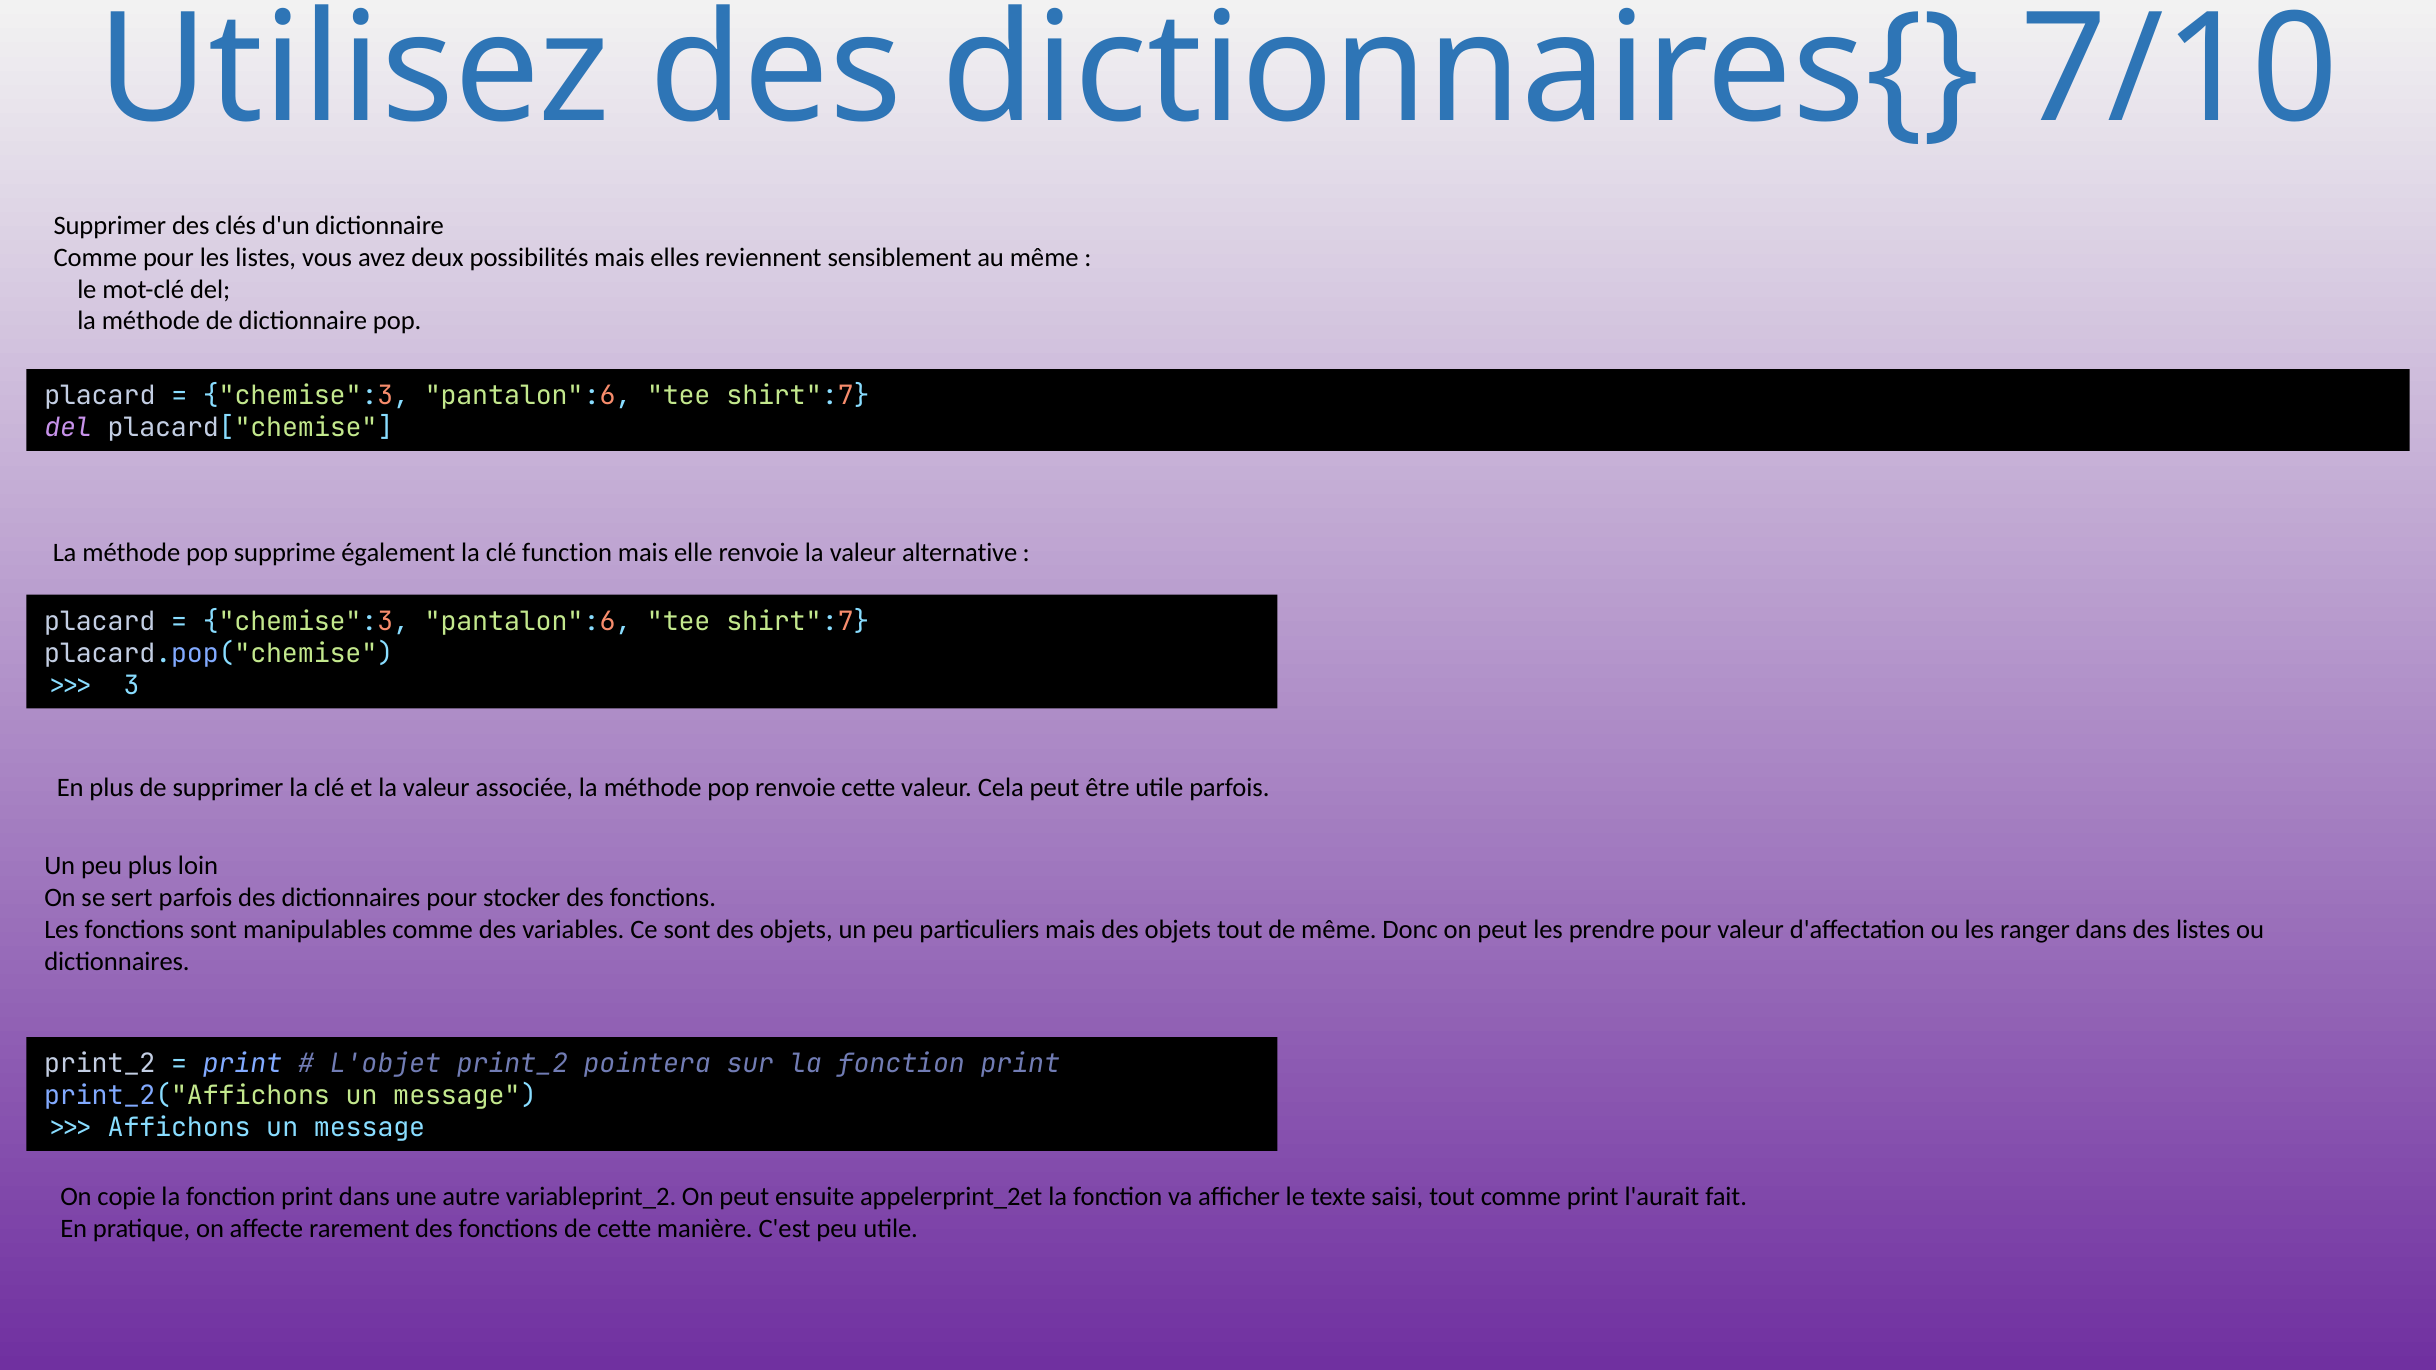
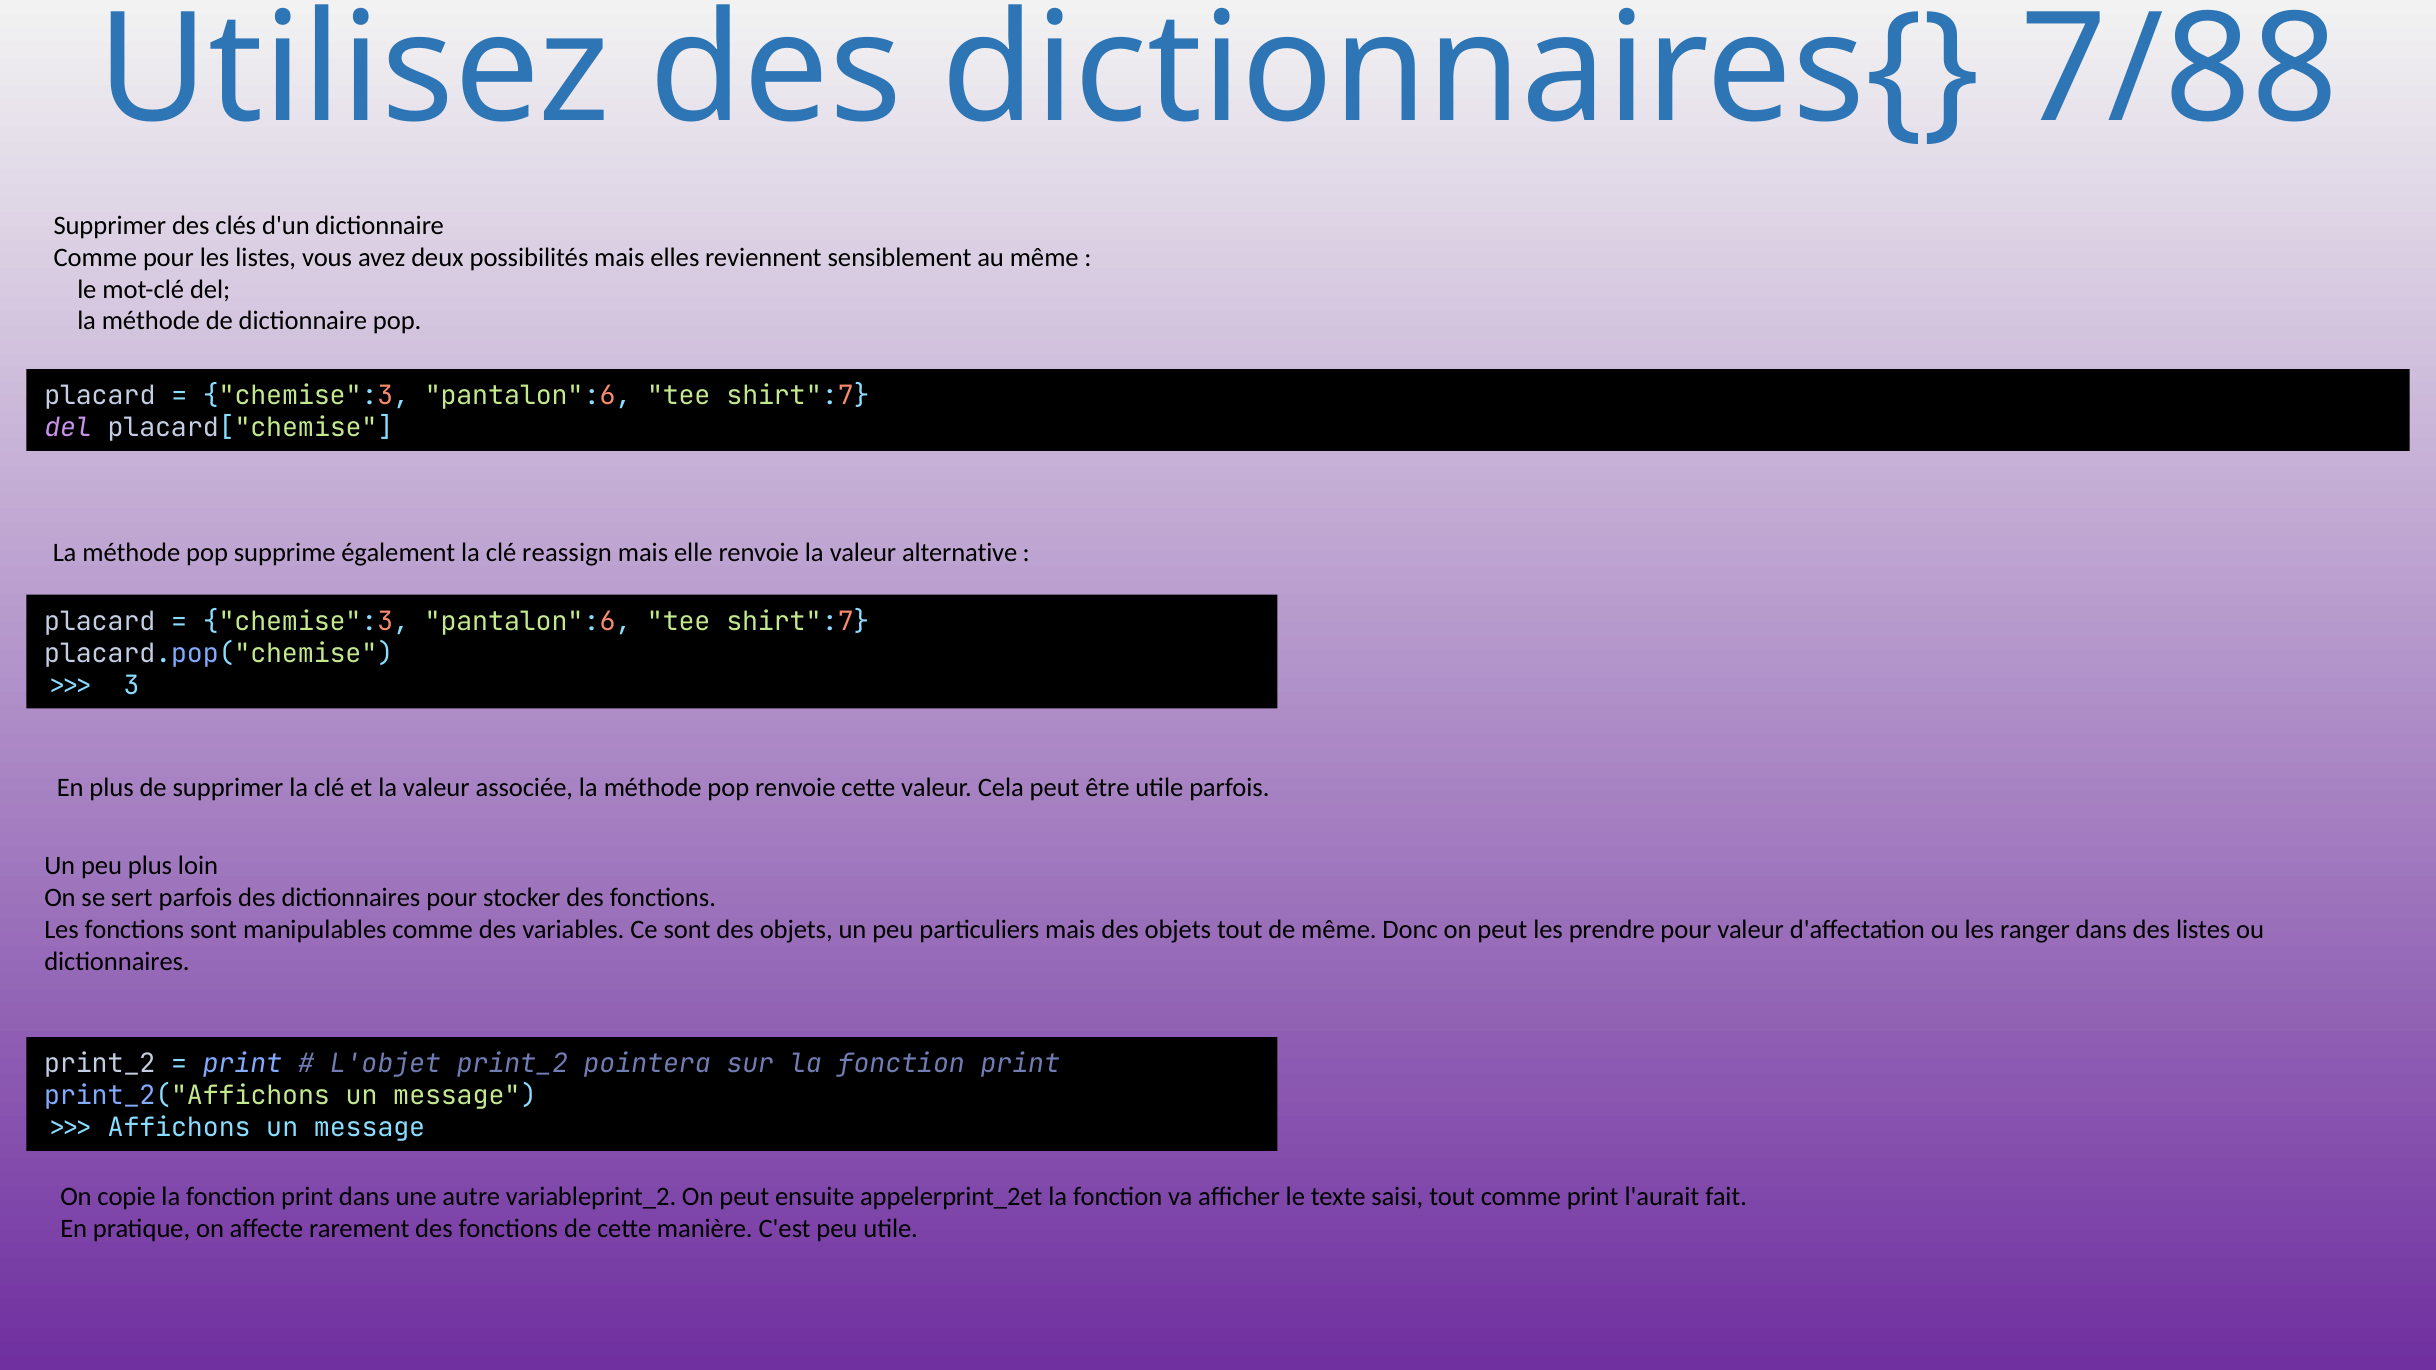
7/10: 7/10 -> 7/88
function: function -> reassign
